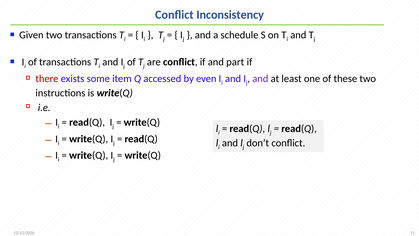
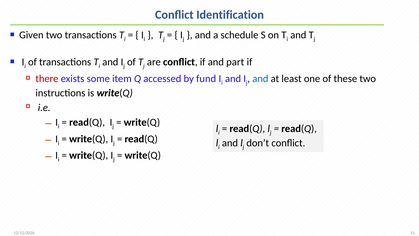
Inconsistency: Inconsistency -> Identification
even: even -> fund
and at (260, 78) colour: purple -> blue
